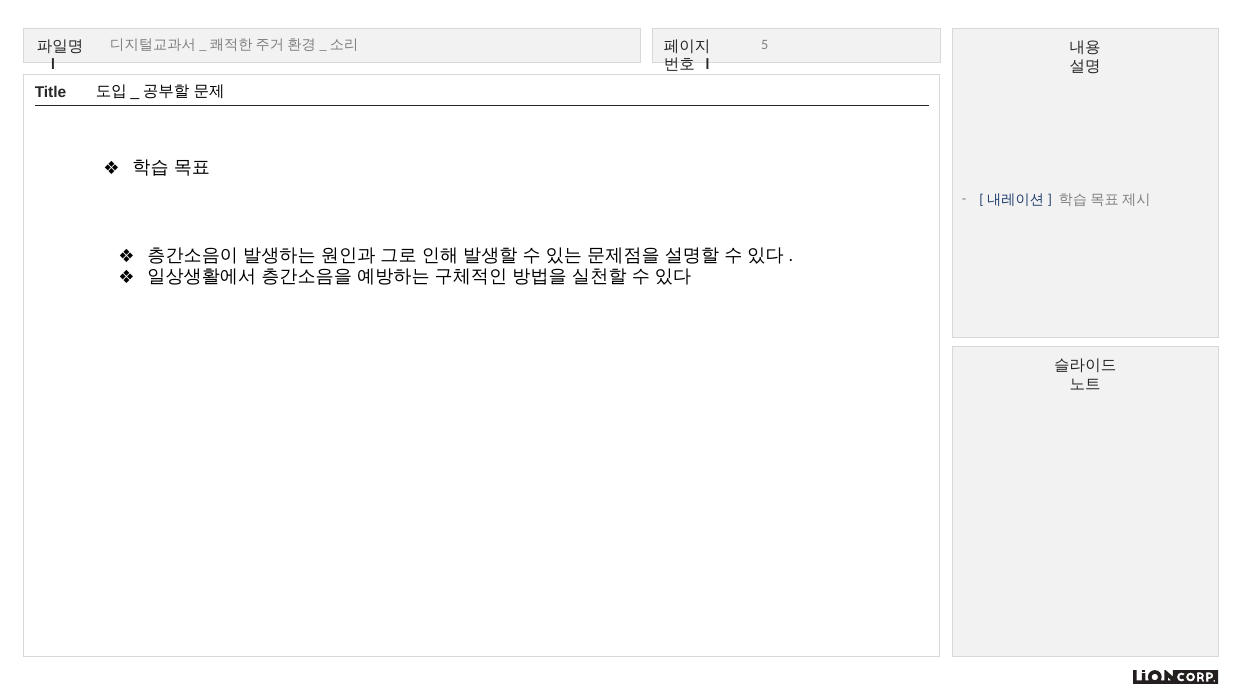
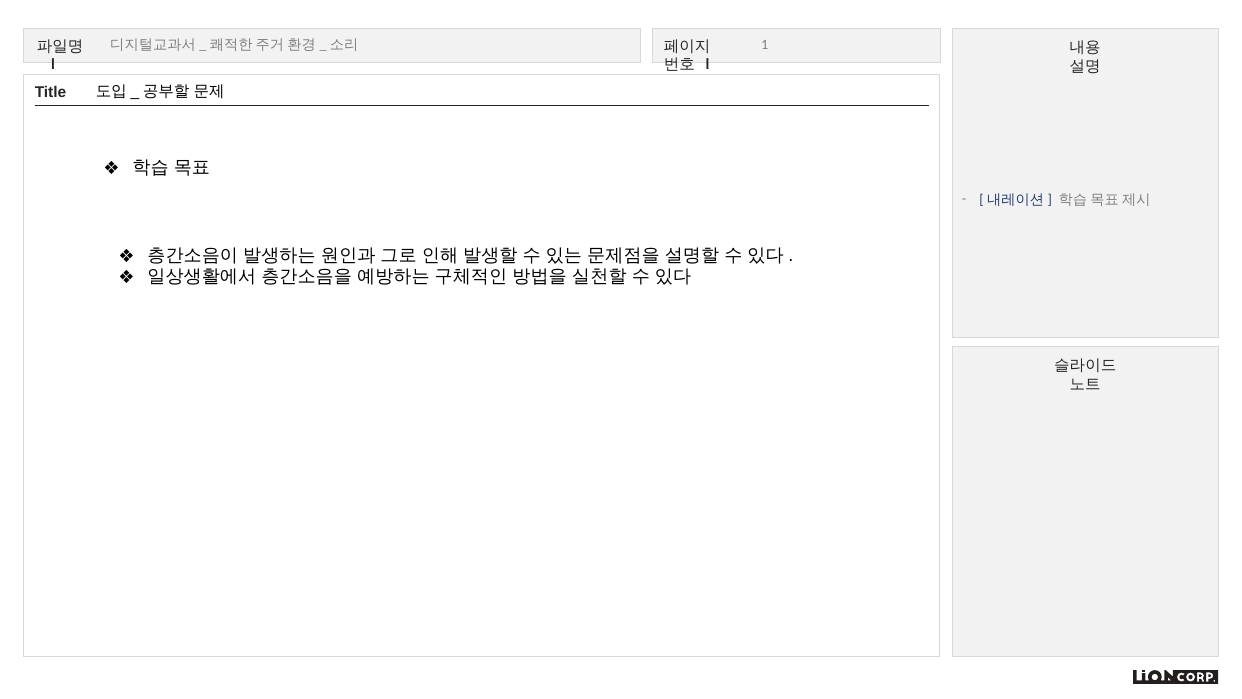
5: 5 -> 1
